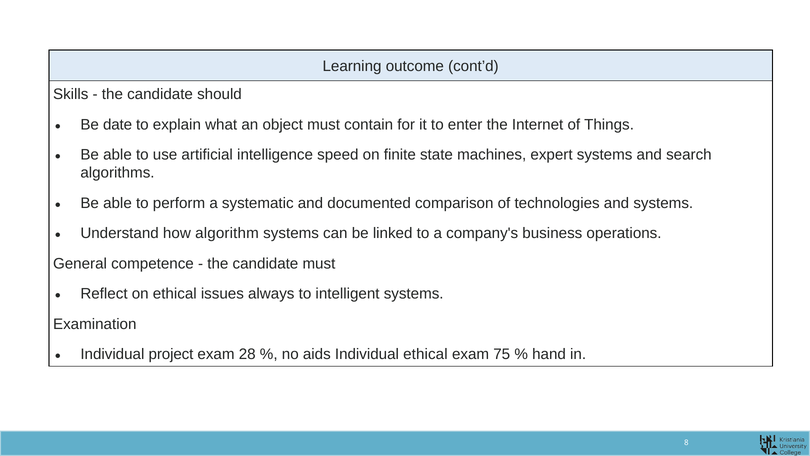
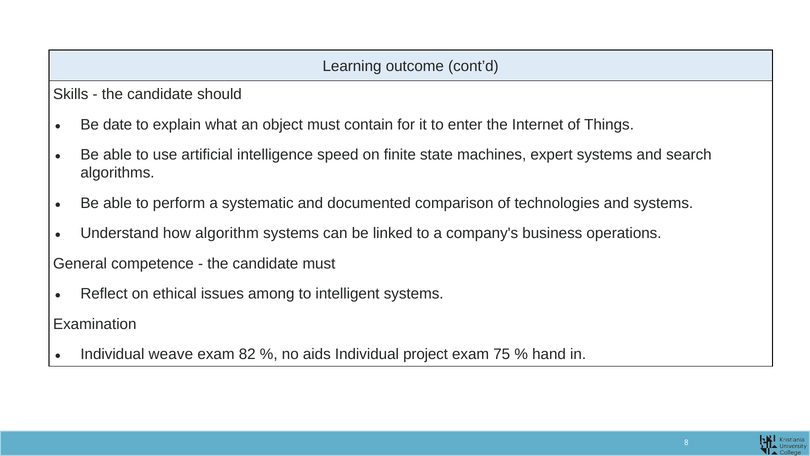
always: always -> among
project: project -> weave
28: 28 -> 82
Individual ethical: ethical -> project
